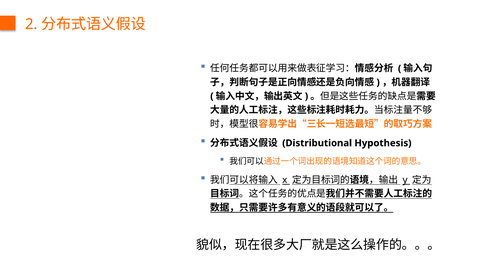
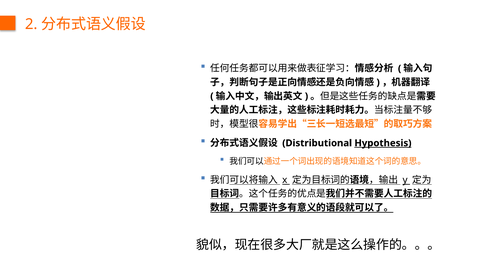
Hypothesis underline: none -> present
